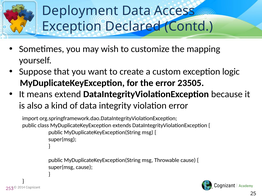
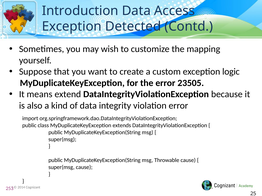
Deployment: Deployment -> Introduction
Declared: Declared -> Detected
